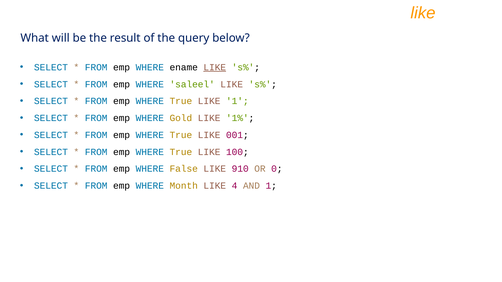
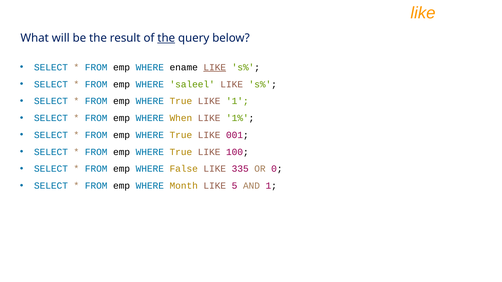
the at (166, 38) underline: none -> present
Gold: Gold -> When
910: 910 -> 335
4: 4 -> 5
